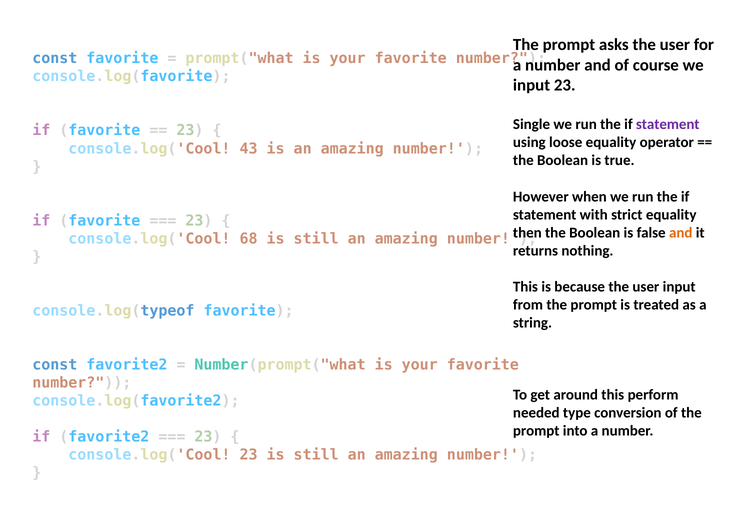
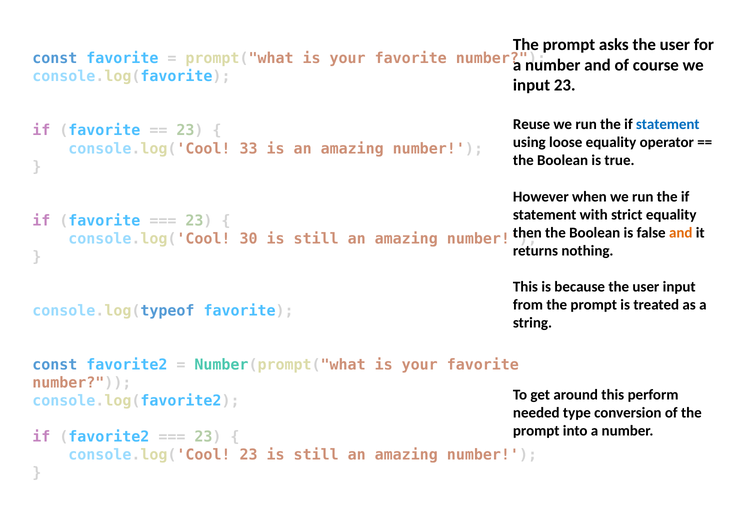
Single: Single -> Reuse
statement at (668, 124) colour: purple -> blue
43: 43 -> 33
68: 68 -> 30
